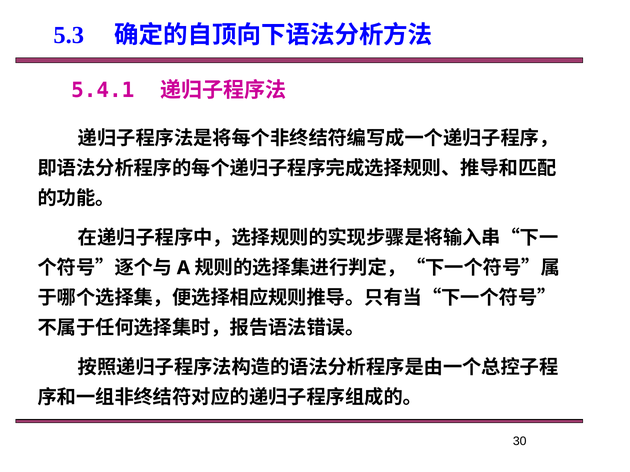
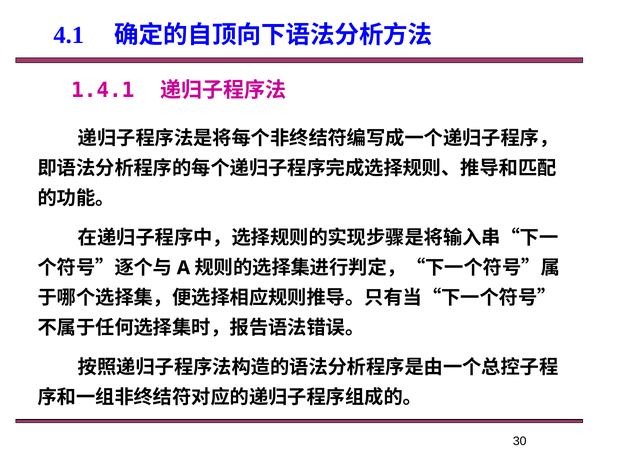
5.3: 5.3 -> 4.1
5.4.1: 5.4.1 -> 1.4.1
